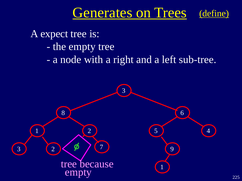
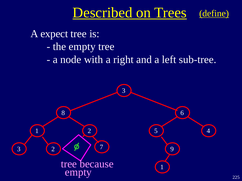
Generates: Generates -> Described
